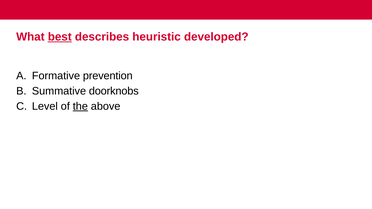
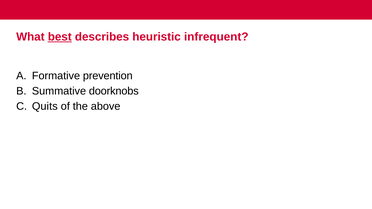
developed: developed -> infrequent
Level: Level -> Quits
the underline: present -> none
